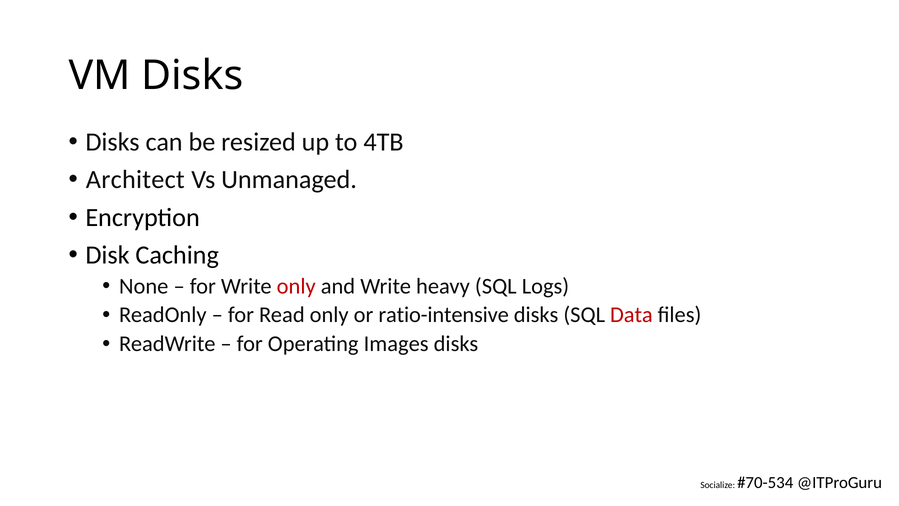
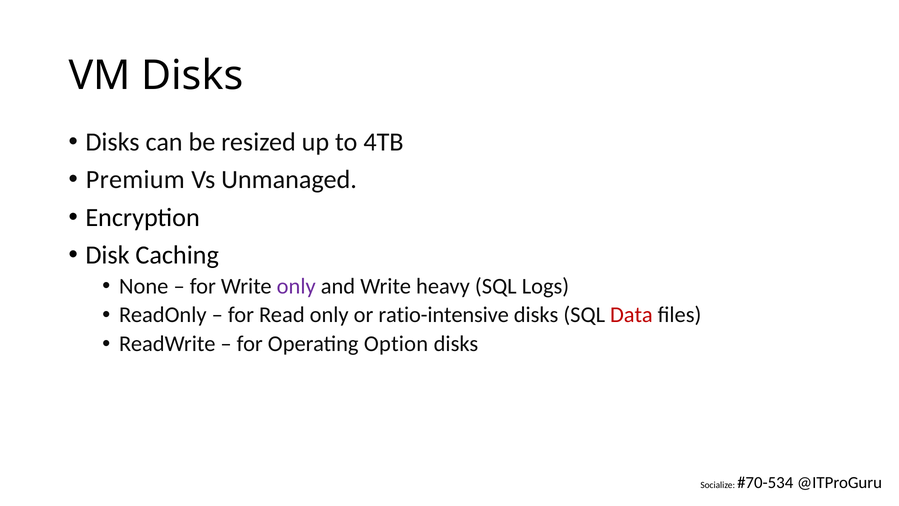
Architect: Architect -> Premium
only at (296, 286) colour: red -> purple
Images: Images -> Option
